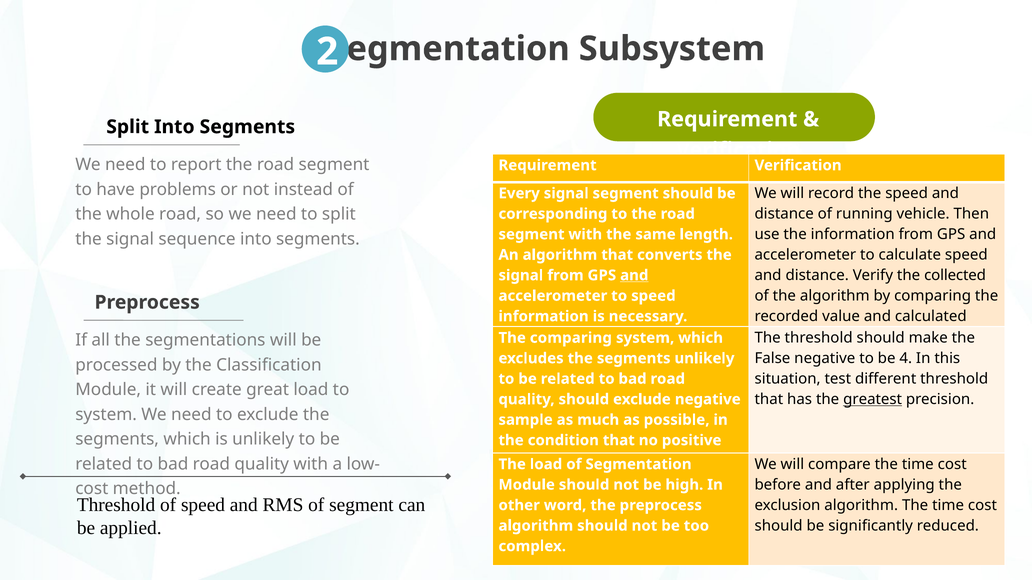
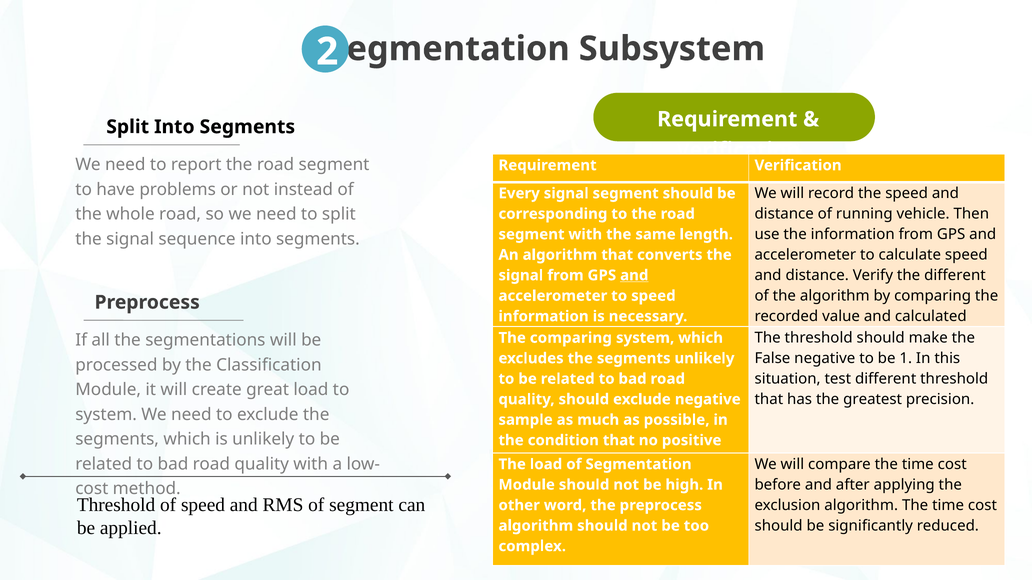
the collected: collected -> different
4: 4 -> 1
greatest underline: present -> none
